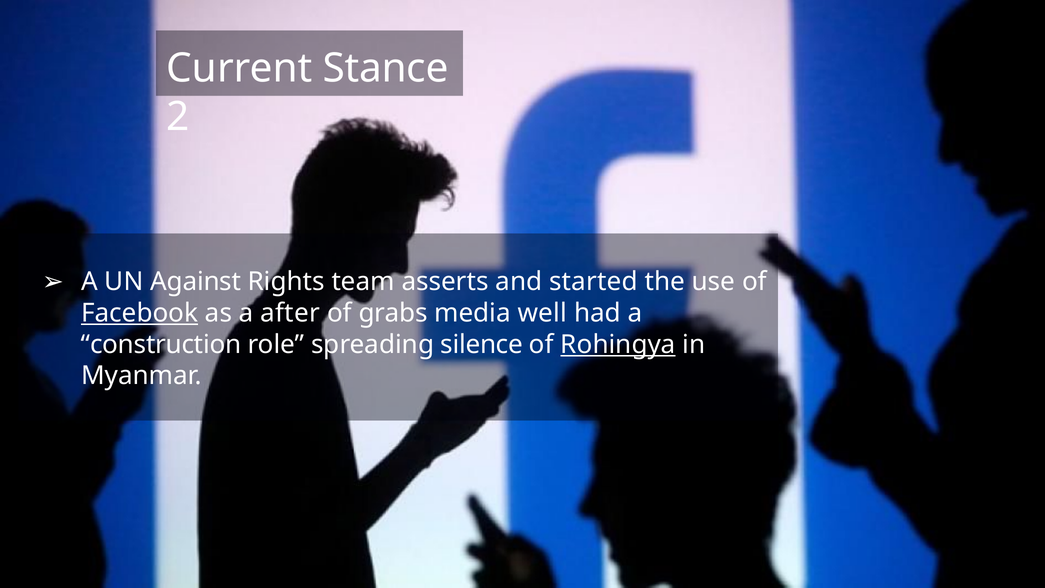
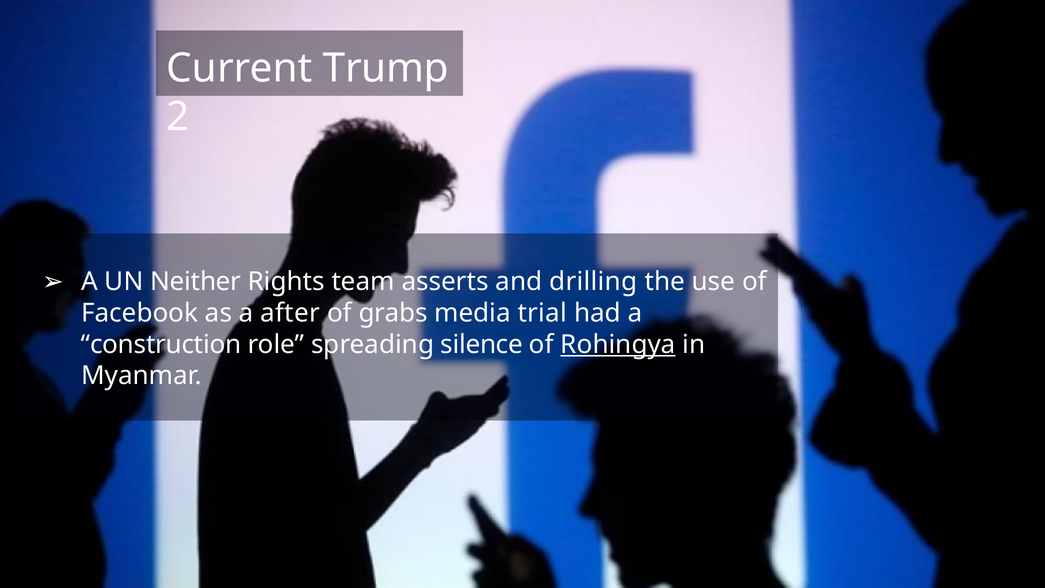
Stance: Stance -> Trump
Against: Against -> Neither
started: started -> drilling
Facebook underline: present -> none
well: well -> trial
